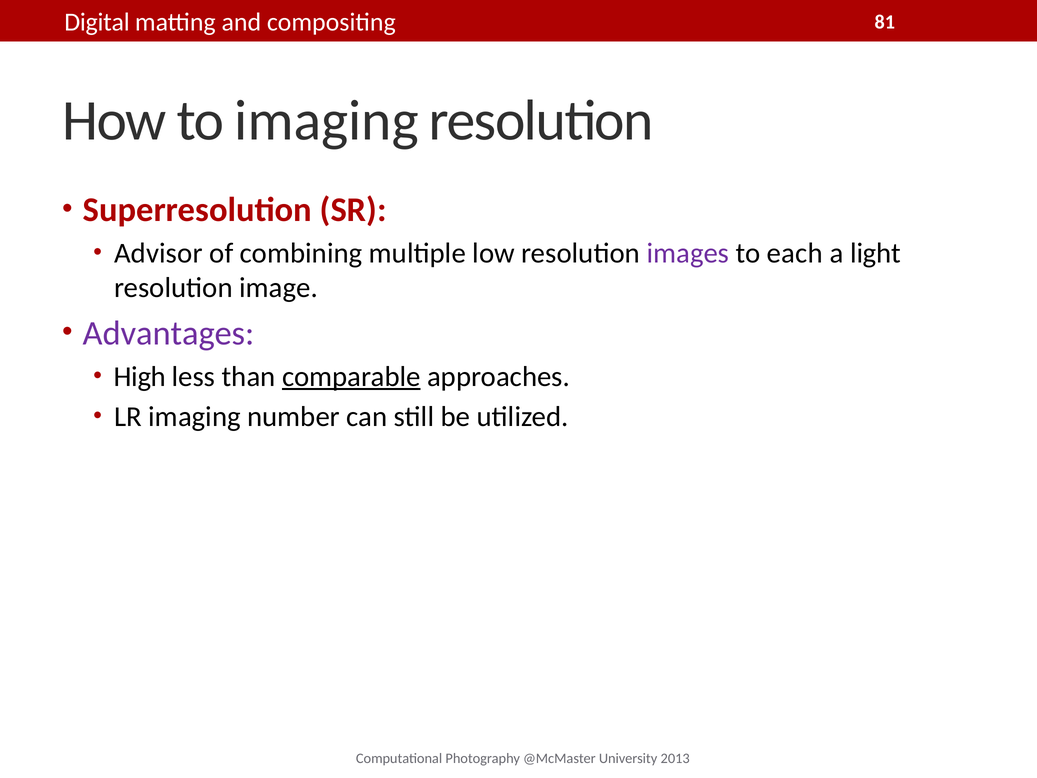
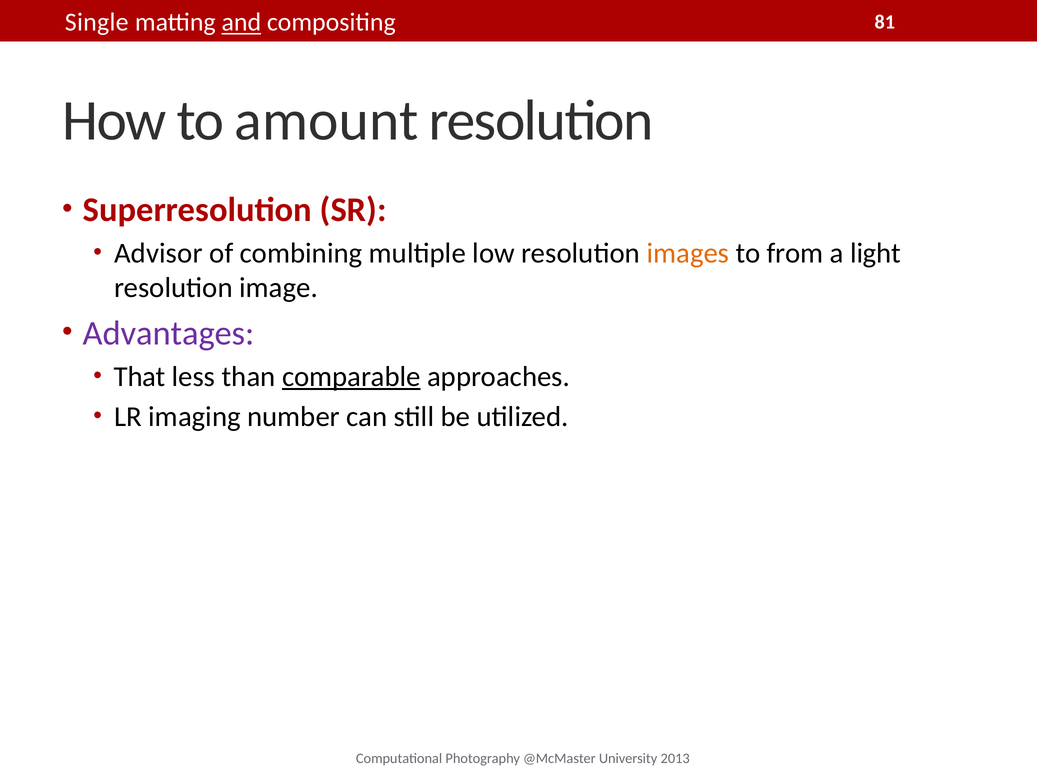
Digital: Digital -> Single
and underline: none -> present
to imaging: imaging -> amount
images colour: purple -> orange
each: each -> from
High: High -> That
